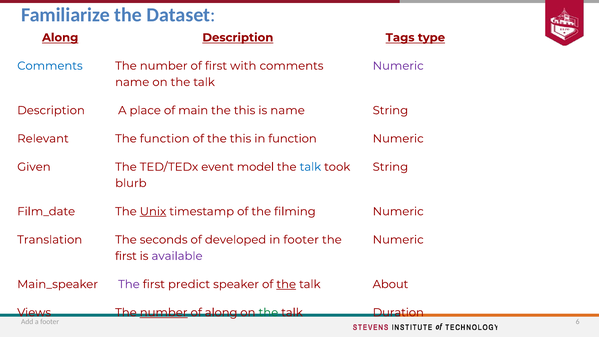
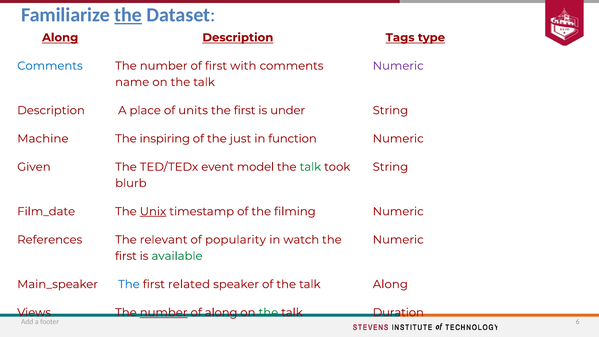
the at (128, 15) underline: none -> present
main: main -> units
this at (245, 110): this -> first
is name: name -> under
Relevant: Relevant -> Machine
The function: function -> inspiring
of the this: this -> just
talk at (310, 167) colour: blue -> green
Translation: Translation -> References
seconds: seconds -> relevant
developed: developed -> popularity
in footer: footer -> watch
available colour: purple -> green
The at (129, 284) colour: purple -> blue
predict: predict -> related
the at (286, 284) underline: present -> none
talk About: About -> Along
